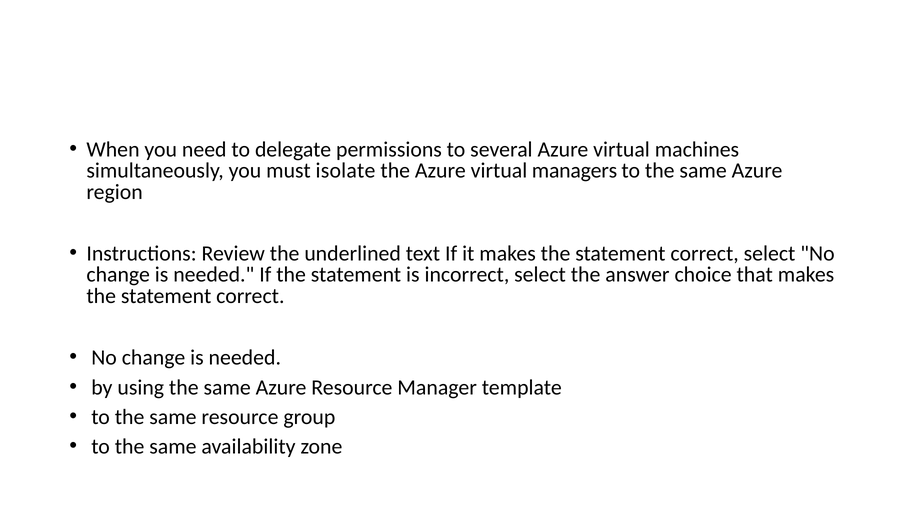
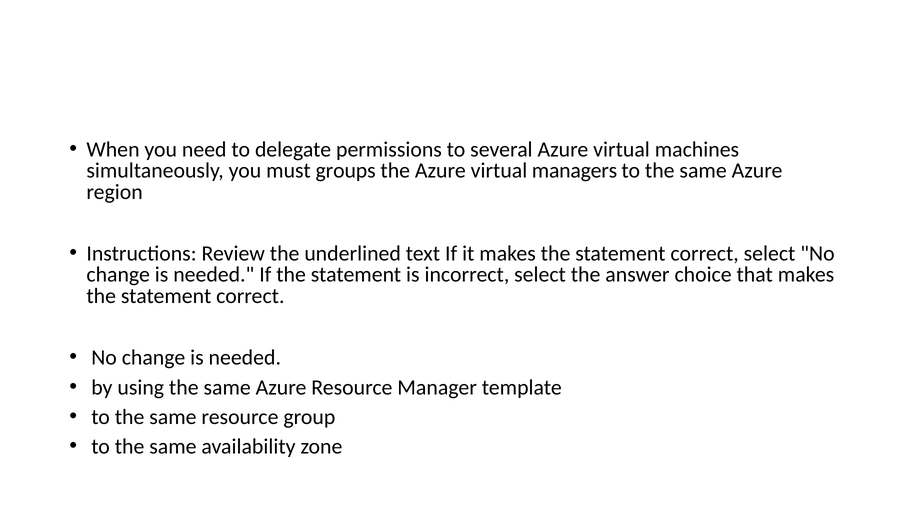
isolate: isolate -> groups
